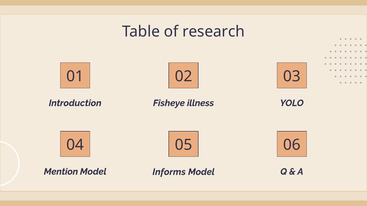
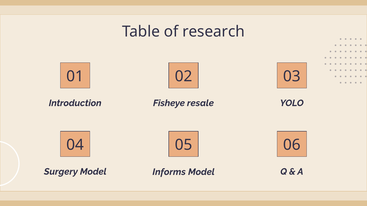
illness: illness -> resale
Mention: Mention -> Surgery
